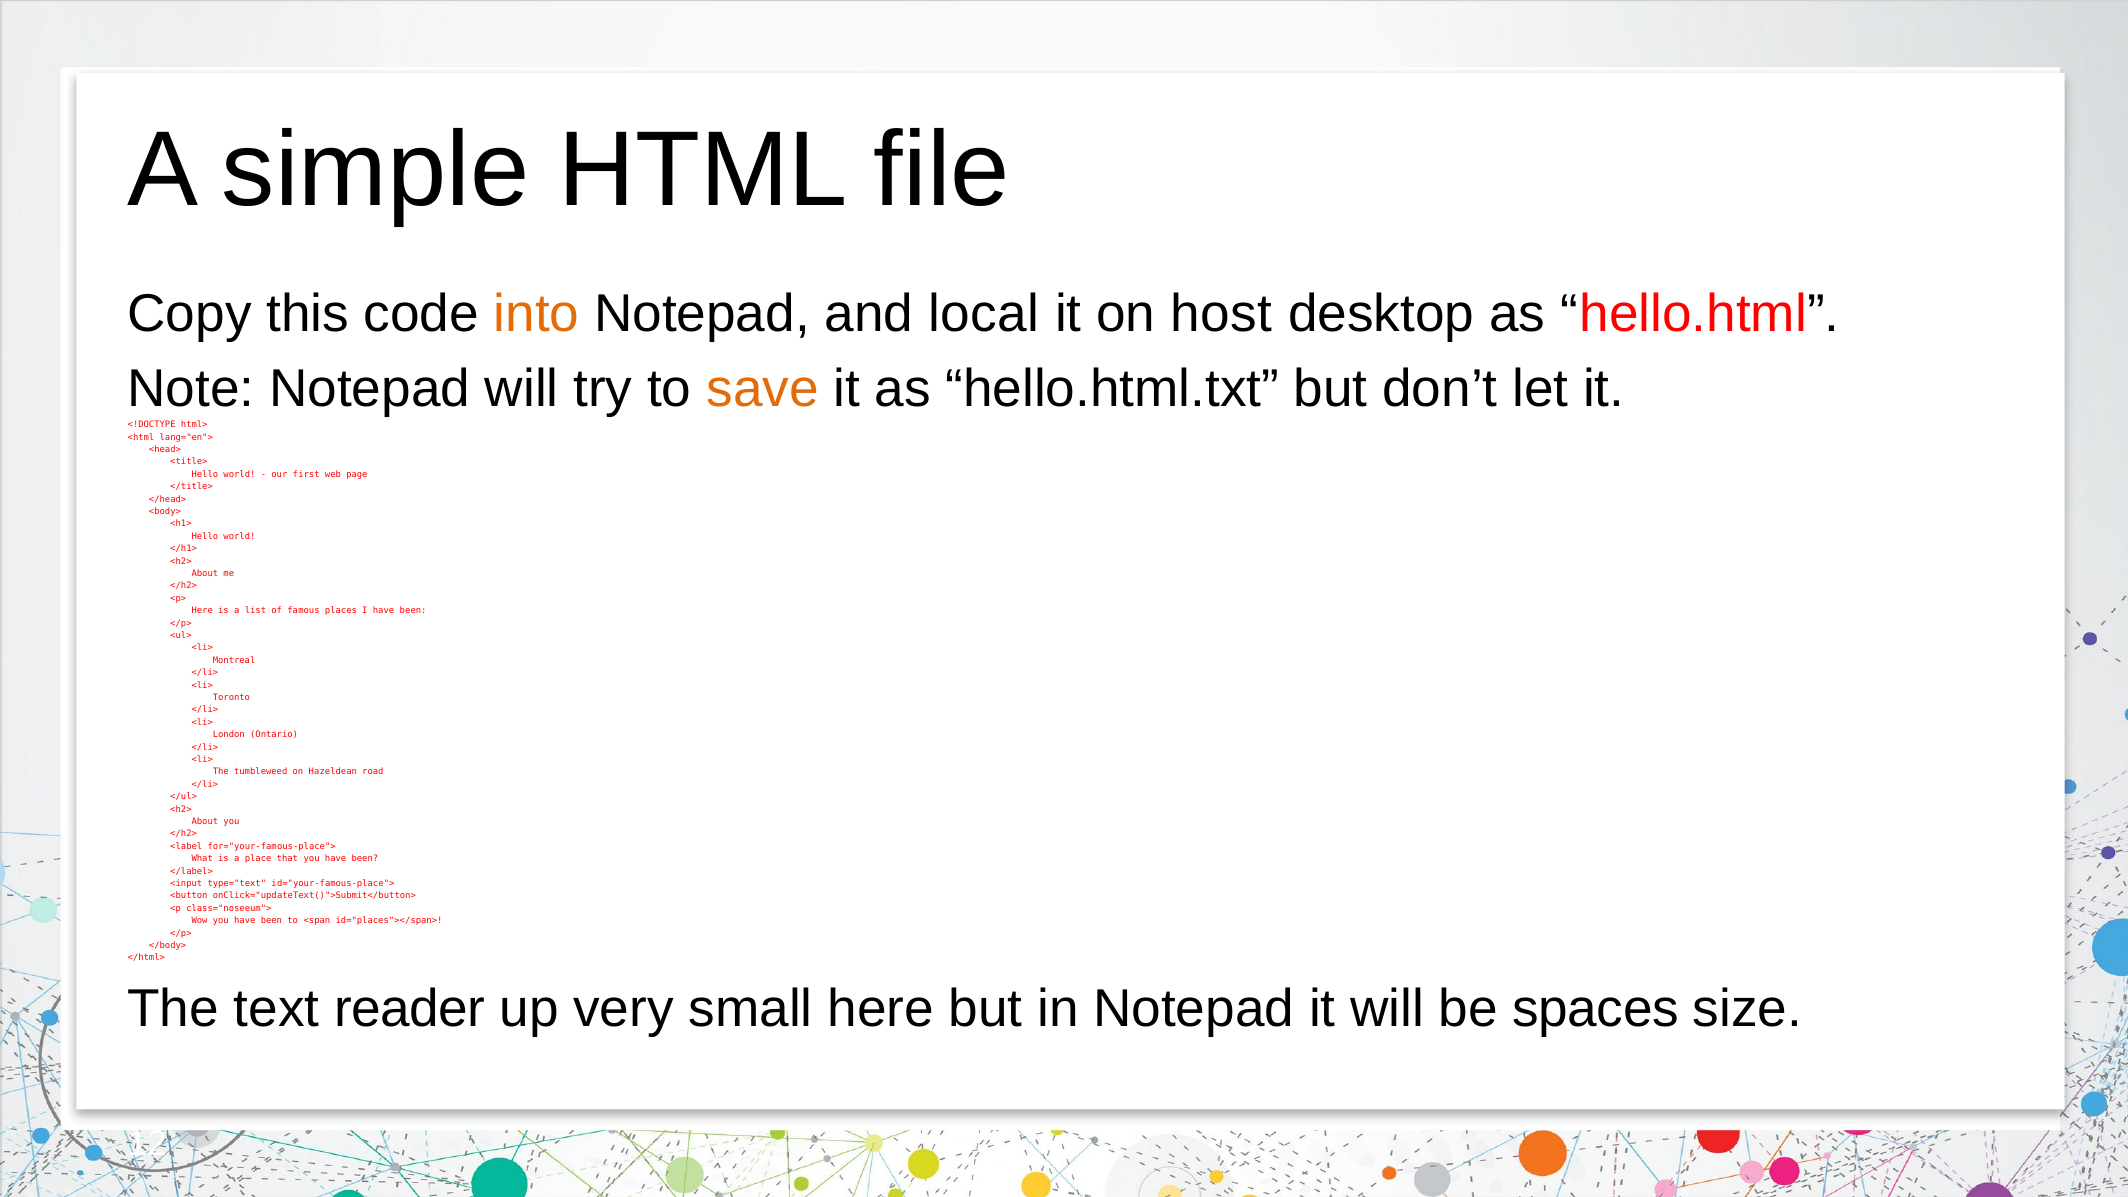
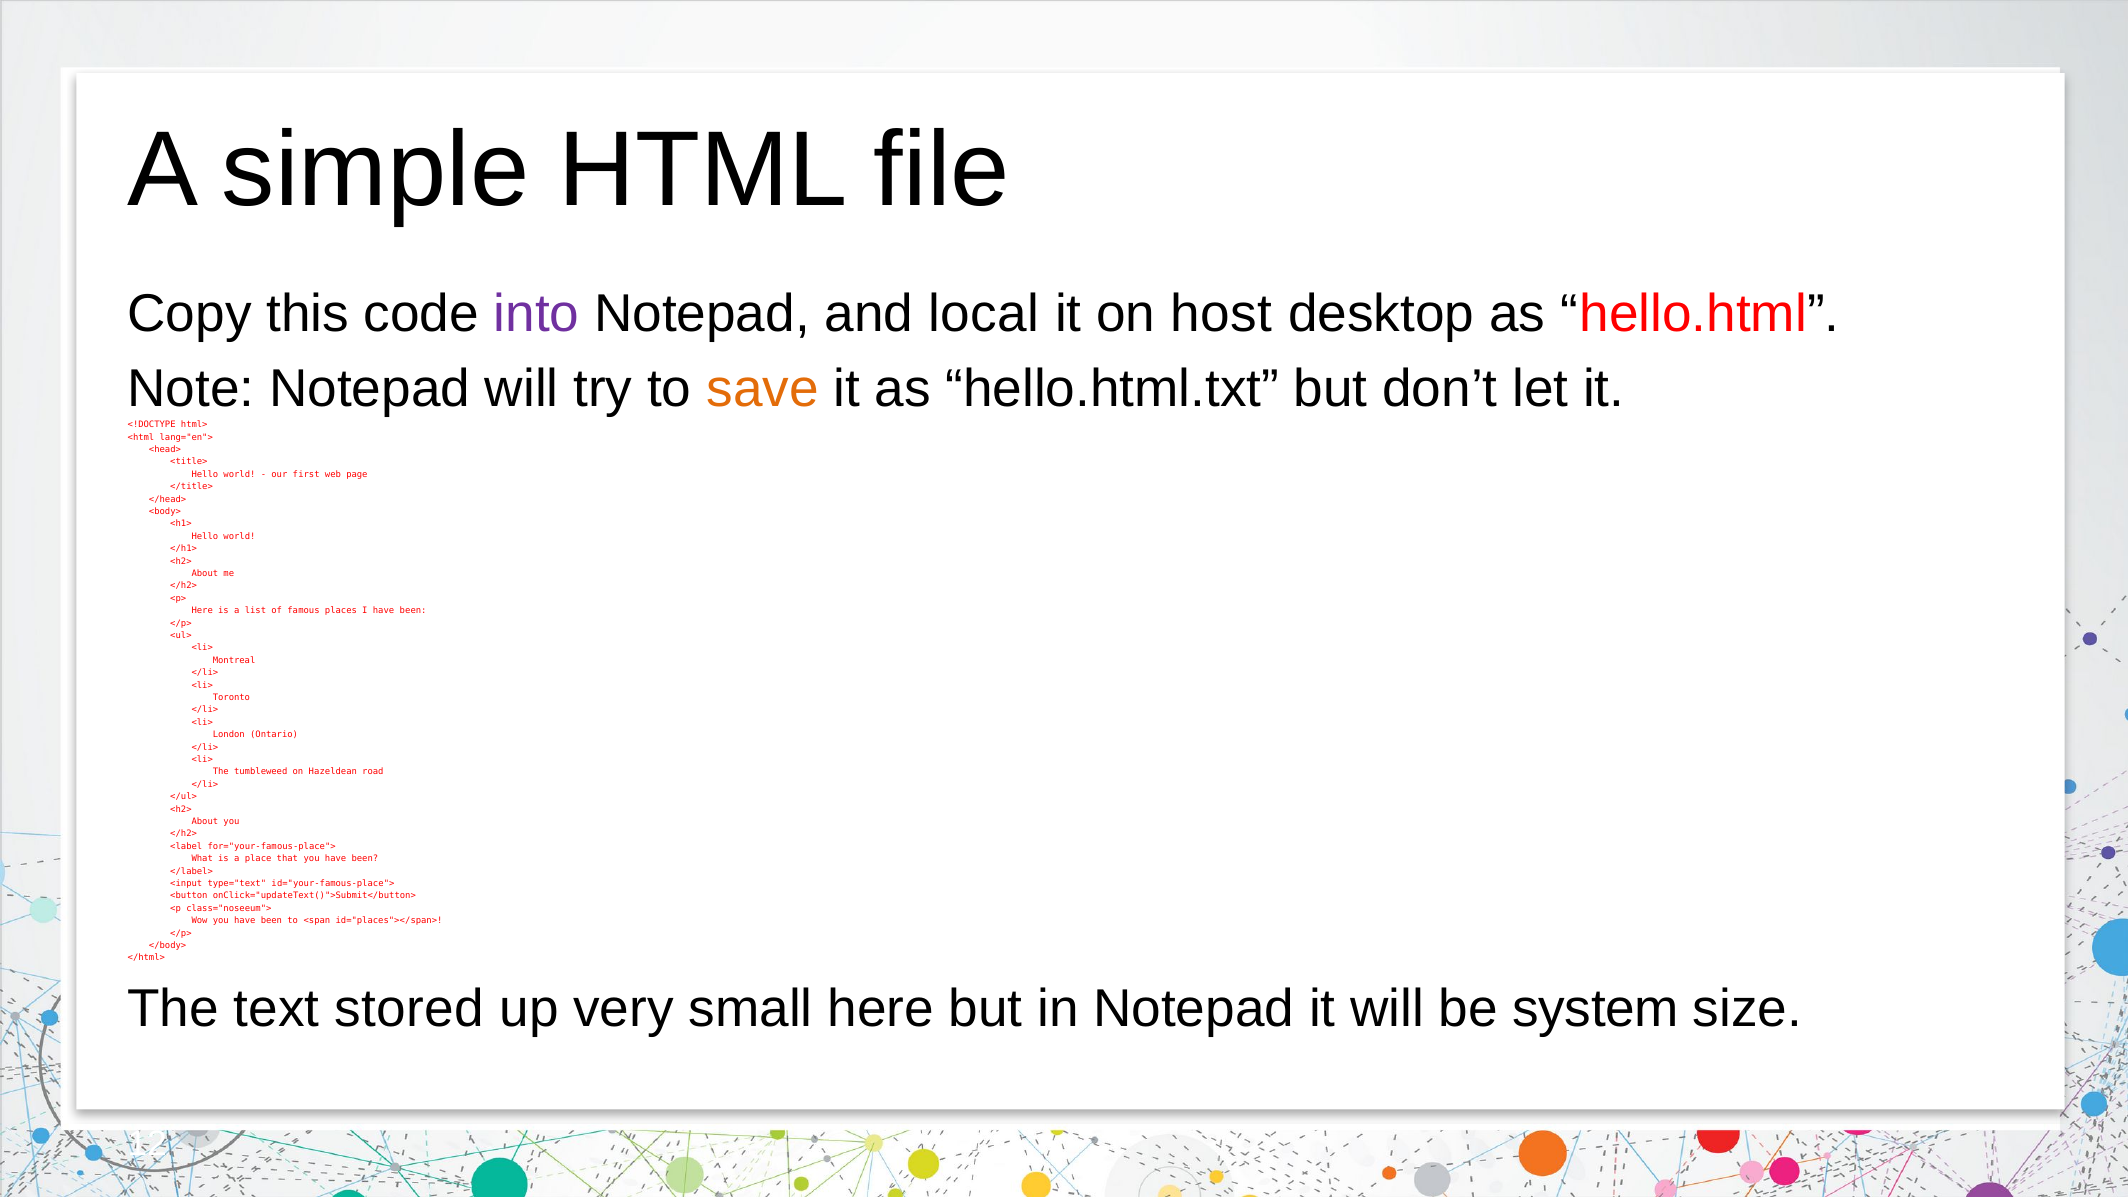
into colour: orange -> purple
reader: reader -> stored
spaces: spaces -> system
